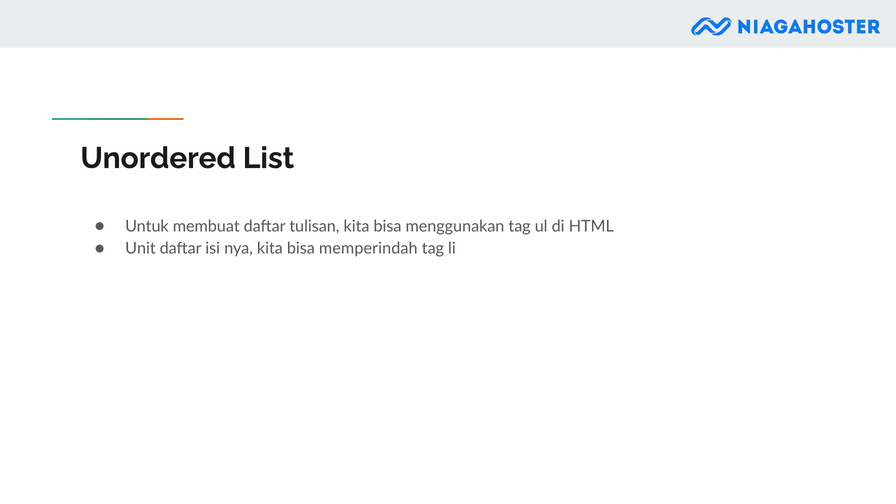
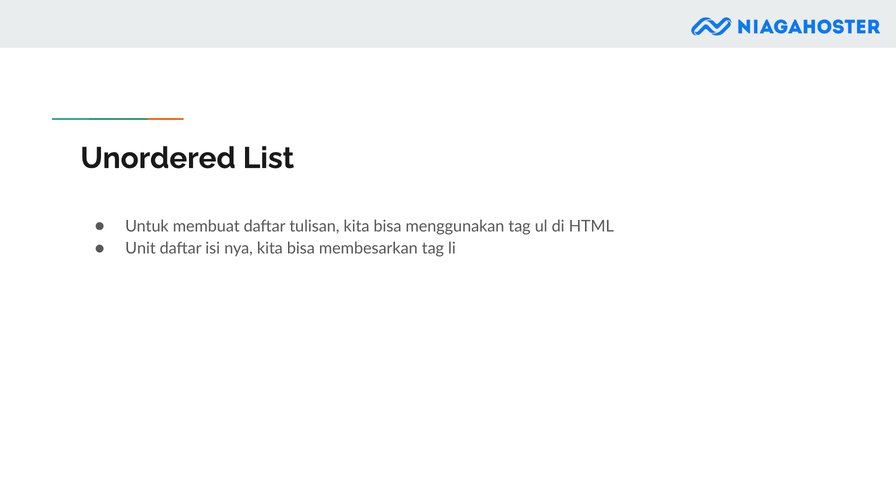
memperindah: memperindah -> membesarkan
